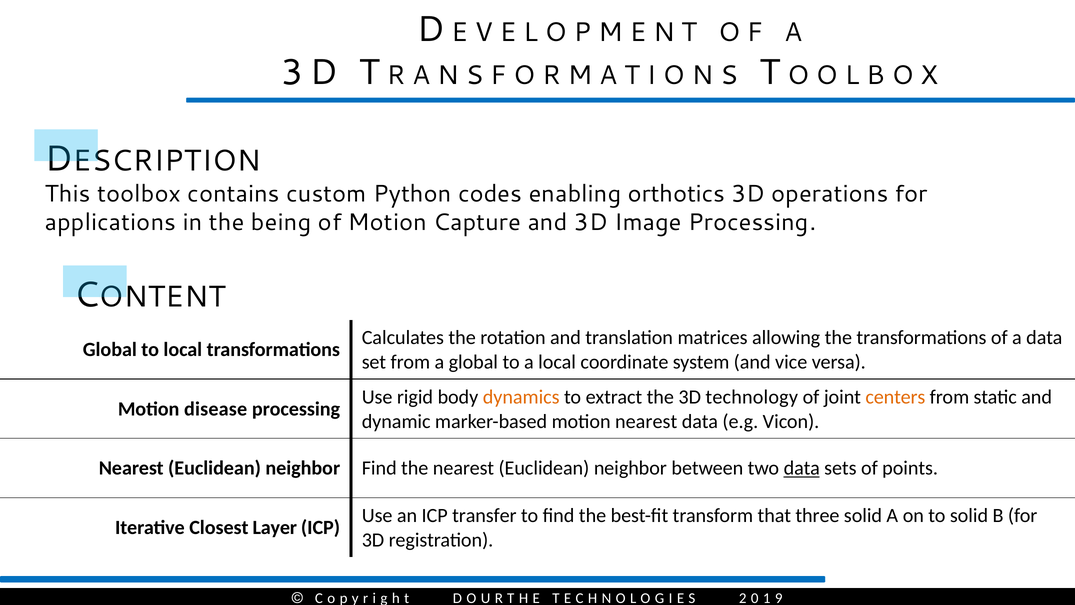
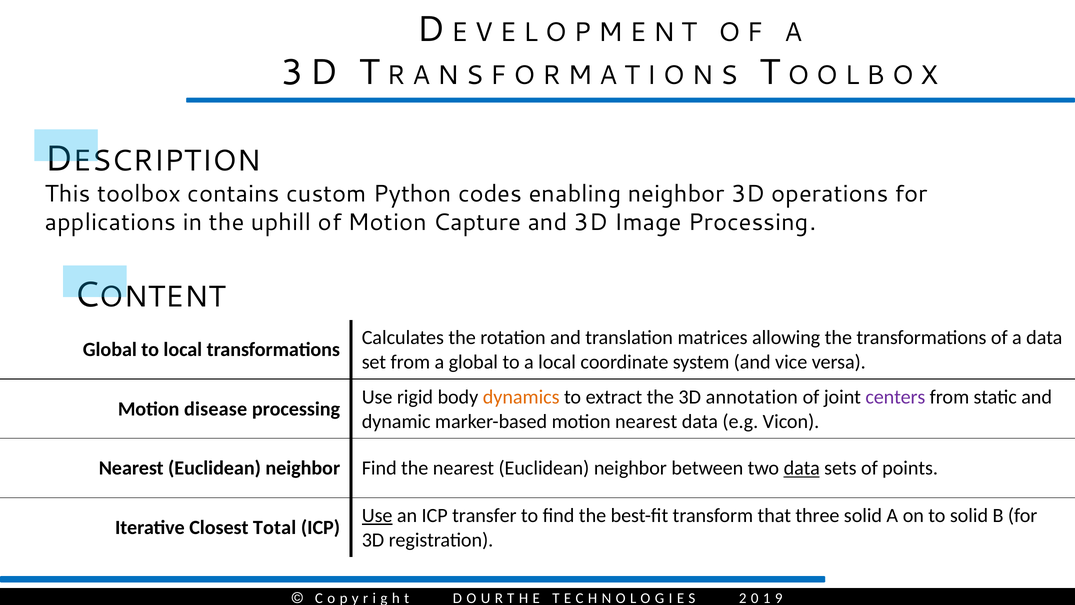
enabling orthotics: orthotics -> neighbor
being: being -> uphill
technology: technology -> annotation
centers colour: orange -> purple
Use at (377, 515) underline: none -> present
Layer: Layer -> Total
